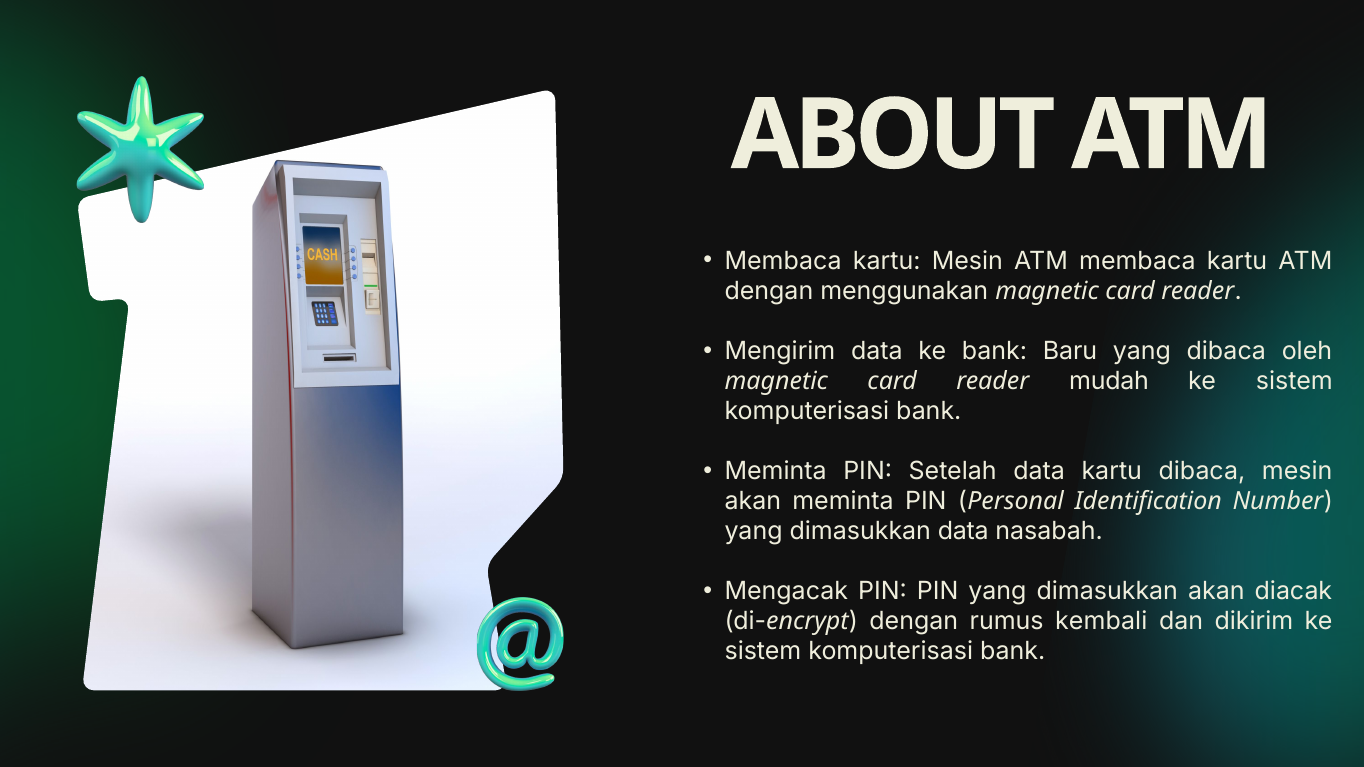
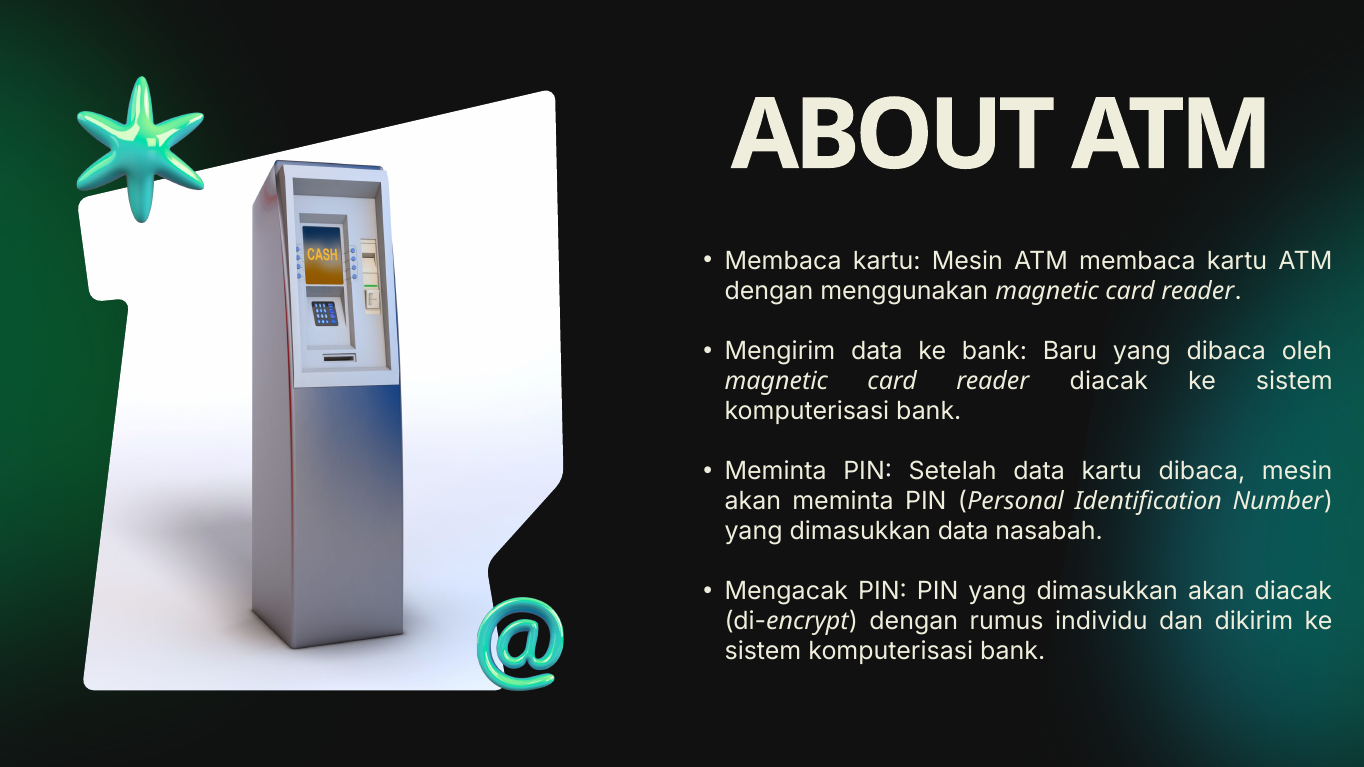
reader mudah: mudah -> diacak
kembali: kembali -> individu
